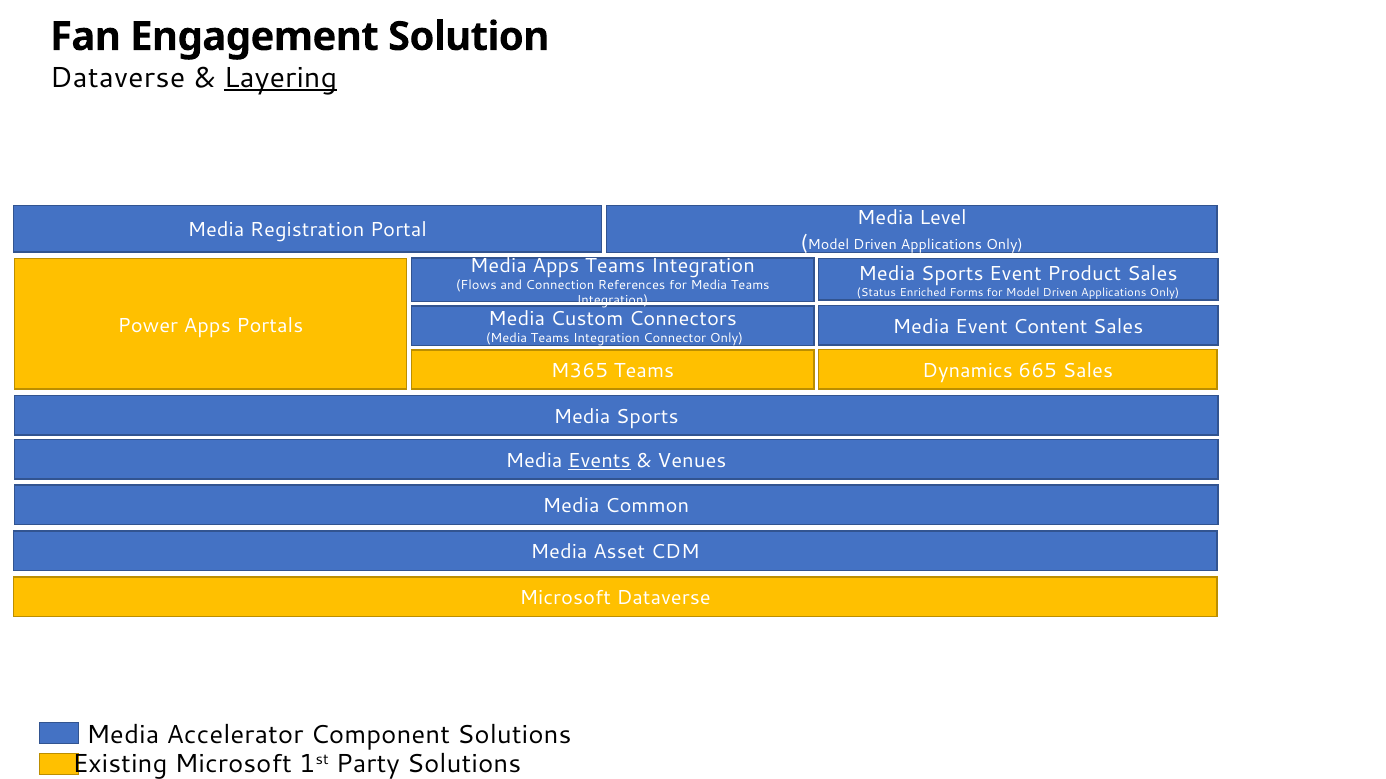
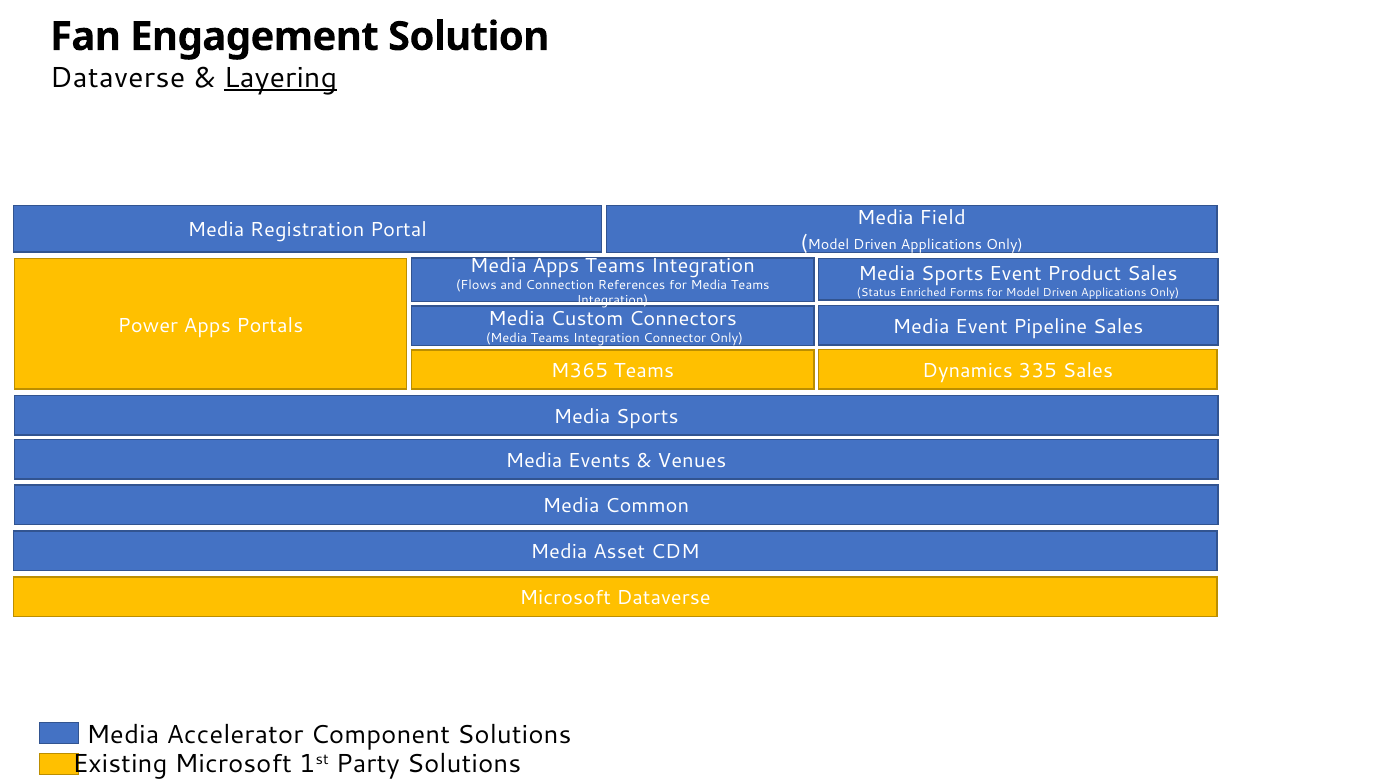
Level: Level -> Field
Content: Content -> Pipeline
665: 665 -> 335
Events underline: present -> none
